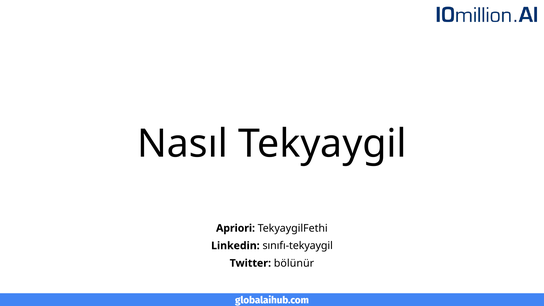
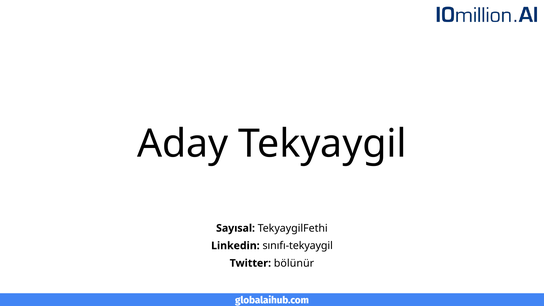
Nasıl: Nasıl -> Aday
Apriori: Apriori -> Sayısal
